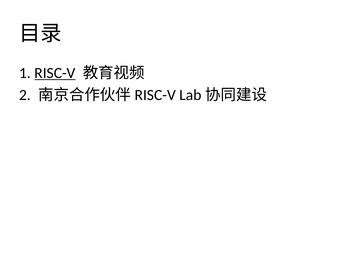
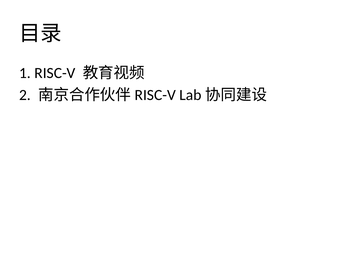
RISC-V underline: present -> none
